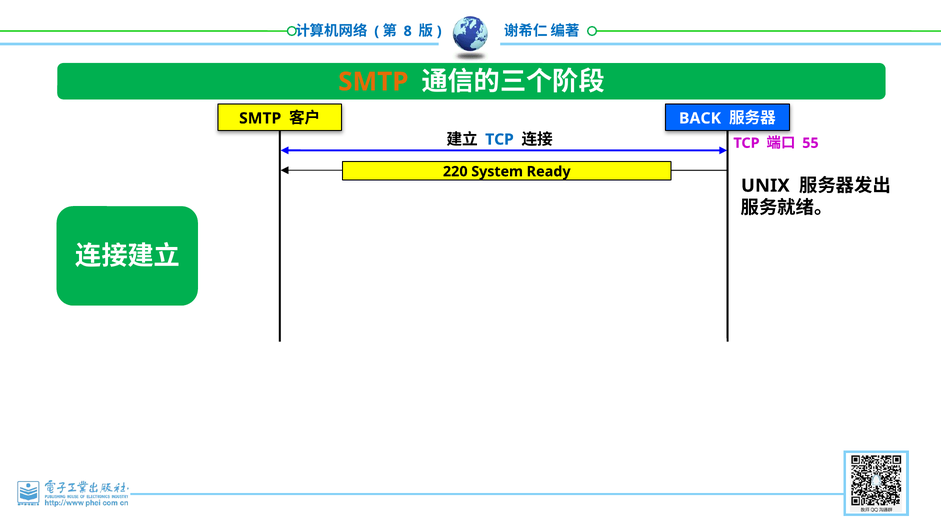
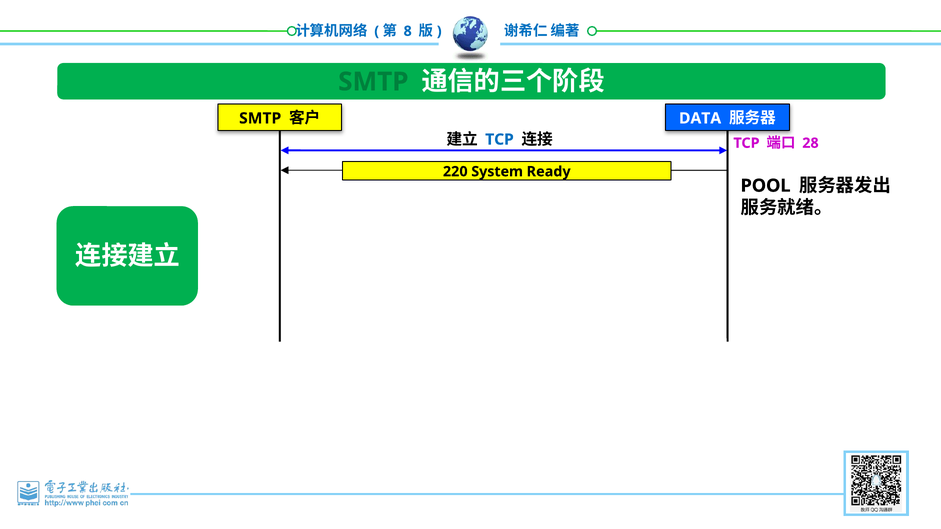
SMTP at (373, 82) colour: orange -> green
BACK: BACK -> DATA
55: 55 -> 28
UNIX: UNIX -> POOL
